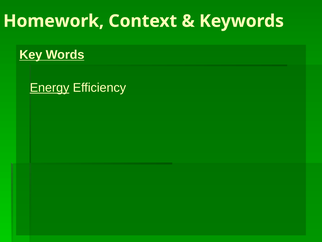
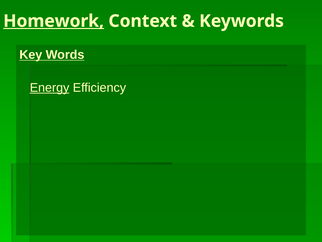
Homework underline: none -> present
